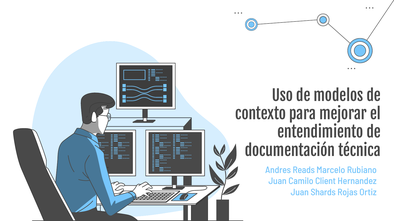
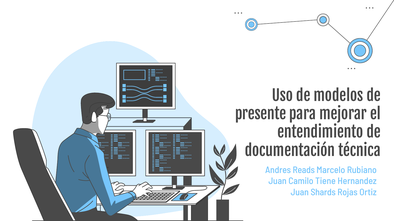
contexto: contexto -> presente
Client: Client -> Tiene
